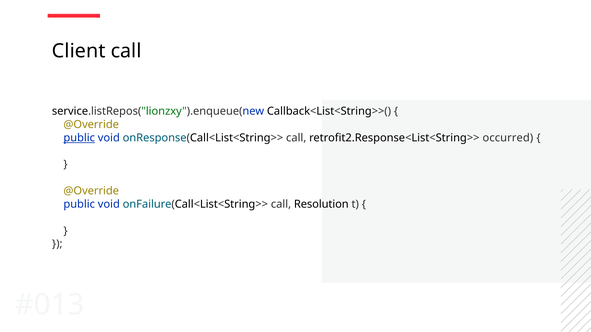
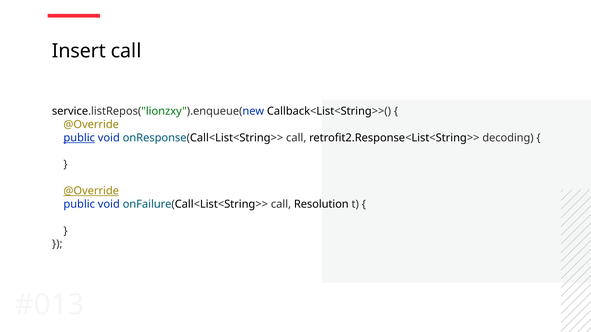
Client: Client -> Insert
occurred: occurred -> decoding
@Override at (91, 191) underline: none -> present
